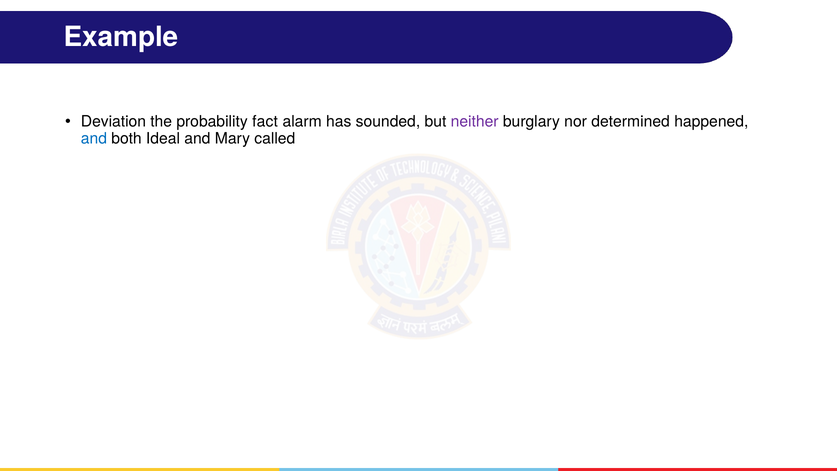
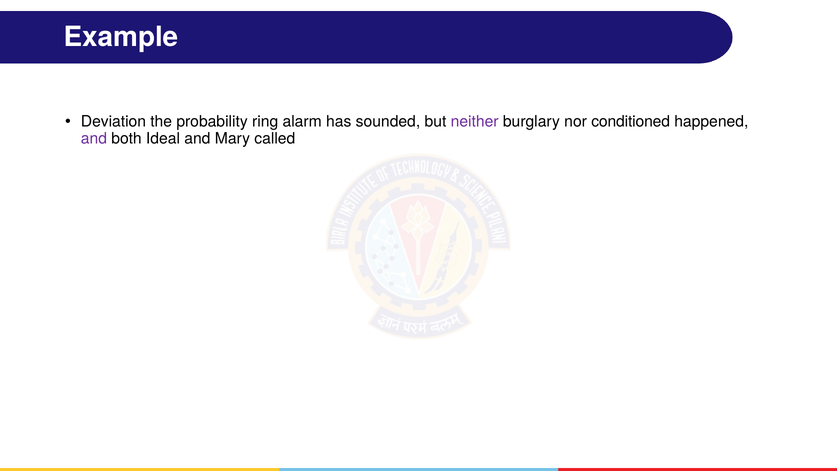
fact: fact -> ring
determined: determined -> conditioned
and at (94, 138) colour: blue -> purple
